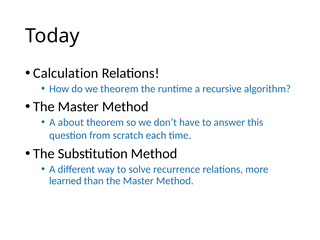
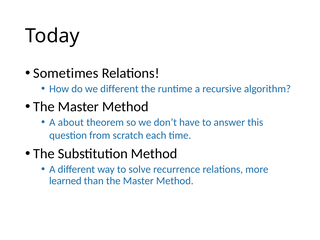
Calculation: Calculation -> Sometimes
we theorem: theorem -> different
